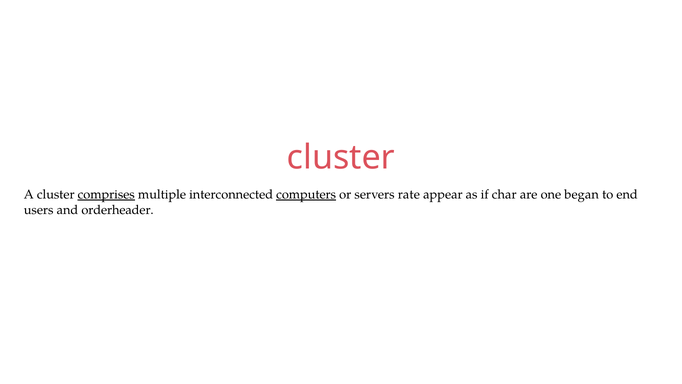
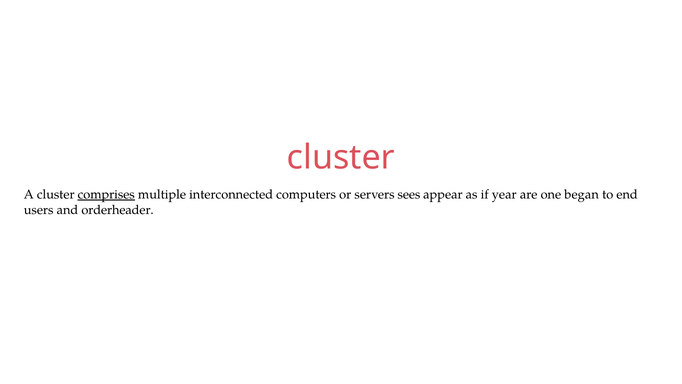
computers underline: present -> none
rate: rate -> sees
char: char -> year
